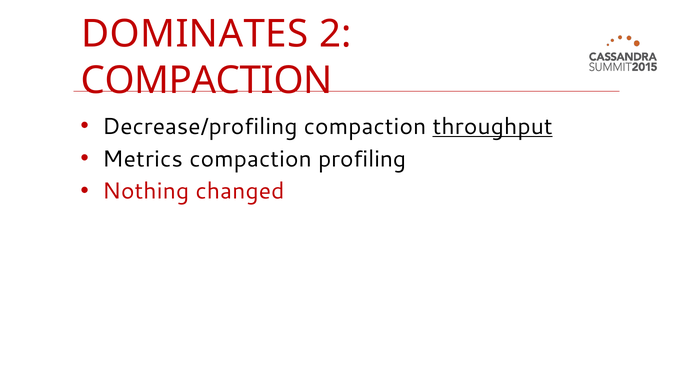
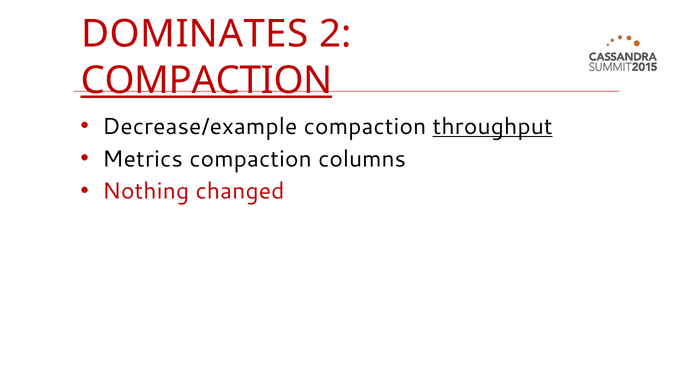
COMPACTION at (207, 80) underline: none -> present
Decrease/profiling: Decrease/profiling -> Decrease/example
profiling: profiling -> columns
